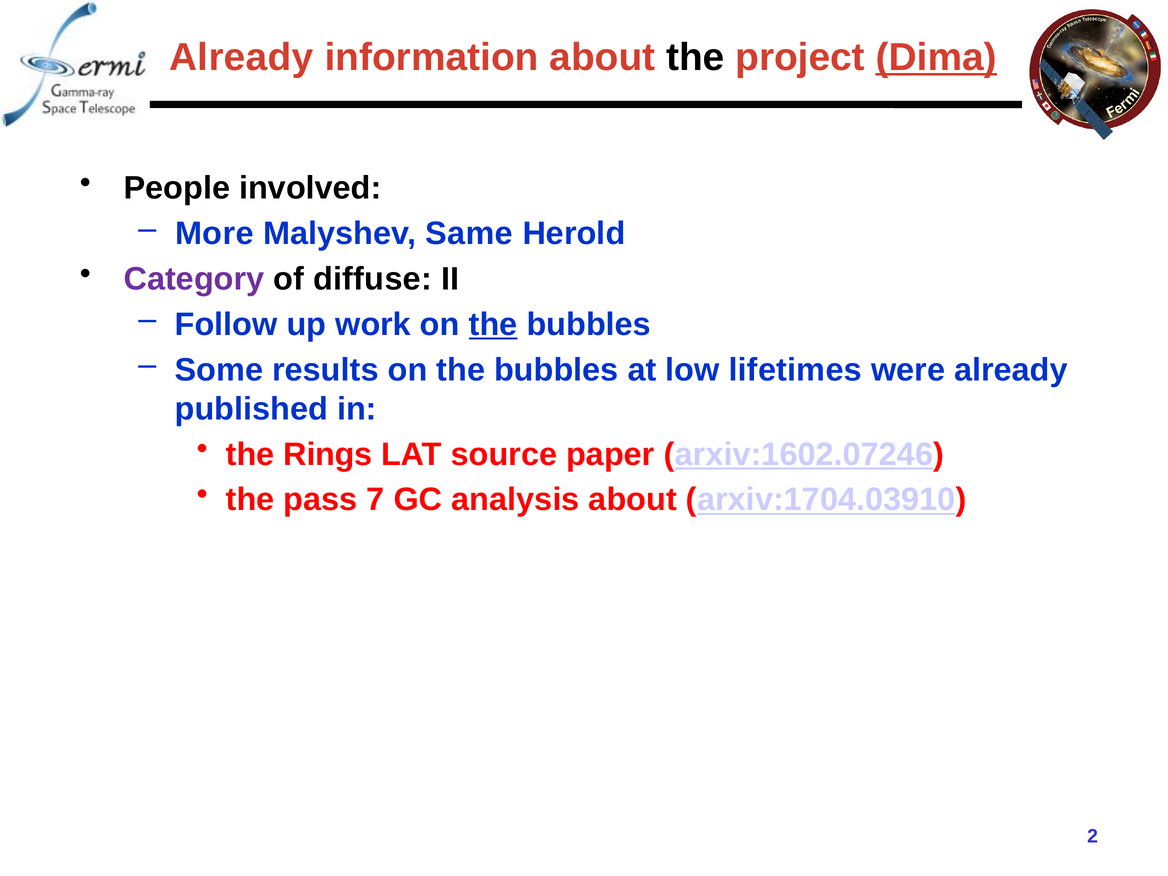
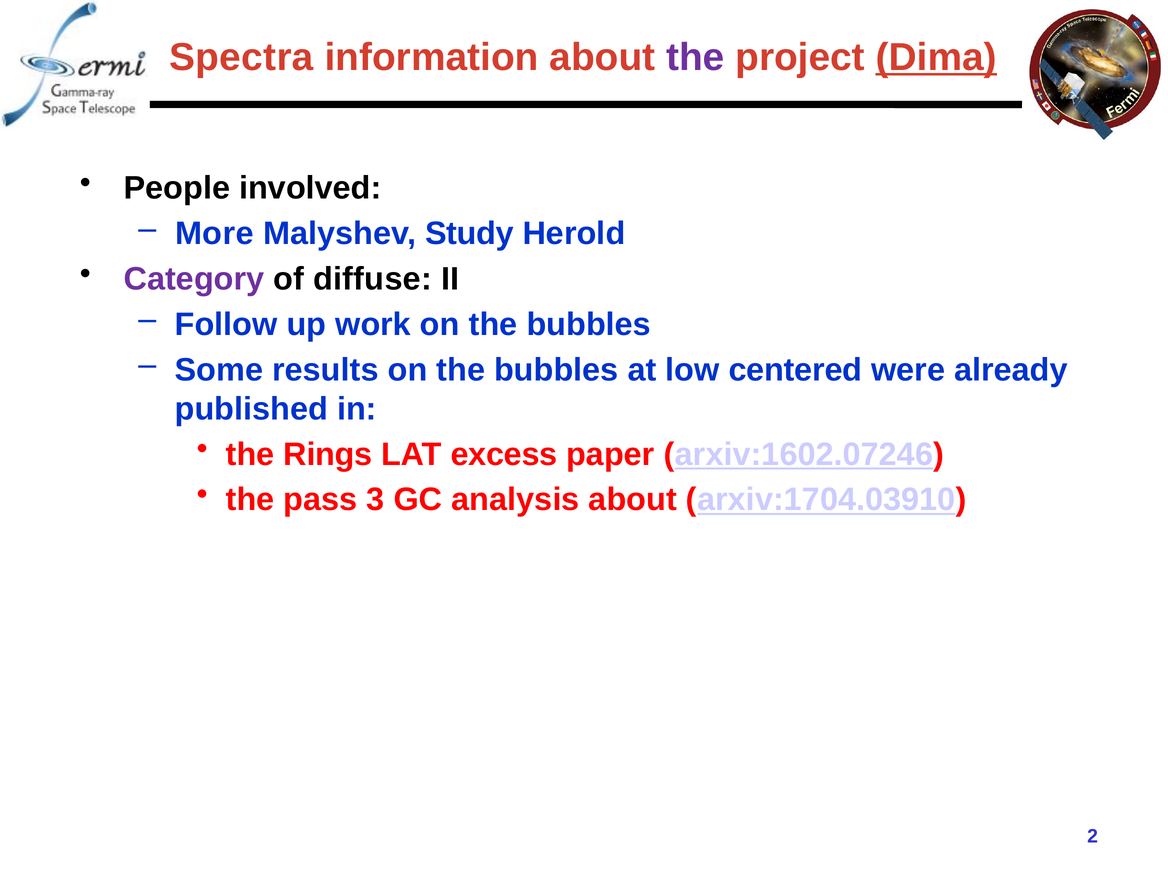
Already at (241, 57): Already -> Spectra
the at (695, 57) colour: black -> purple
Same: Same -> Study
the at (493, 325) underline: present -> none
lifetimes: lifetimes -> centered
source: source -> excess
7: 7 -> 3
